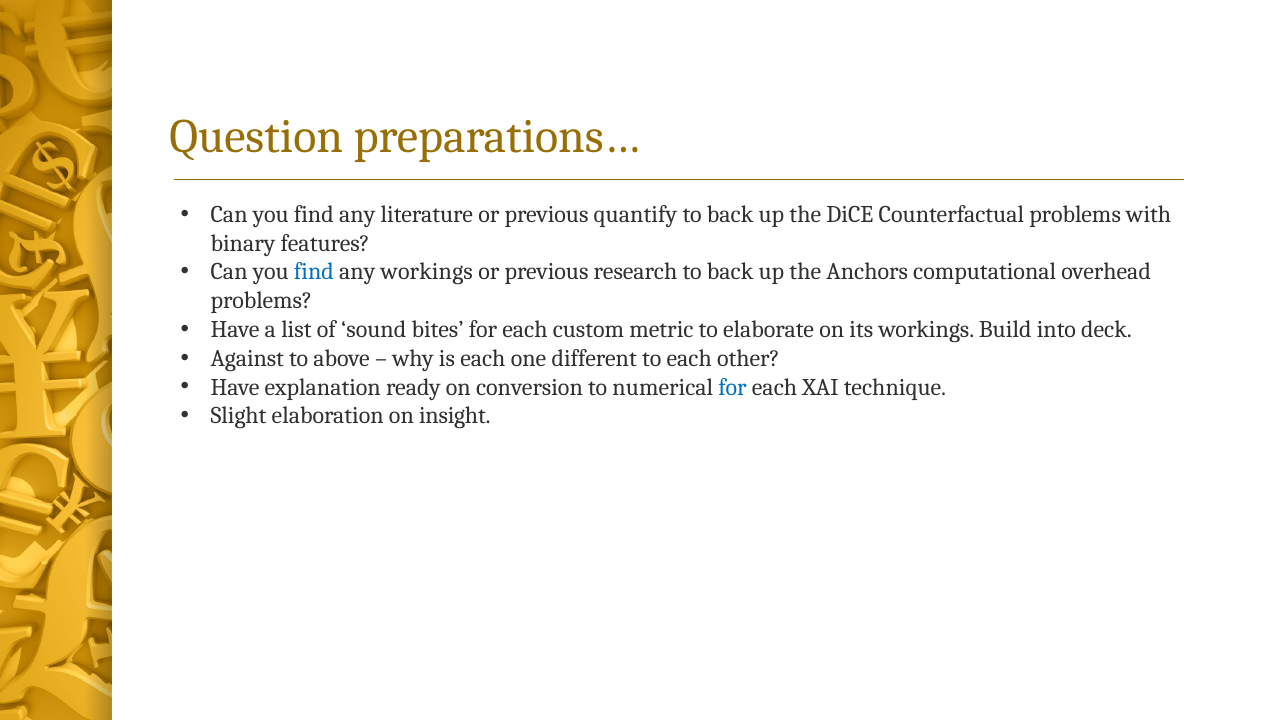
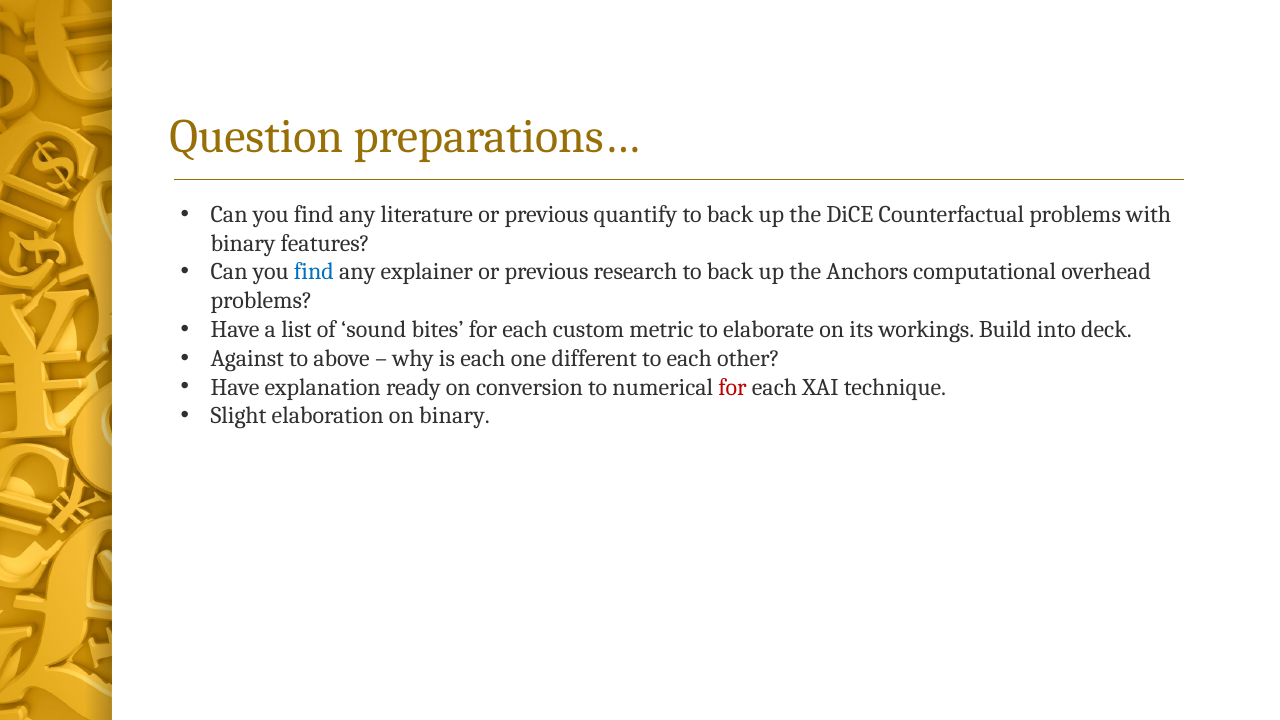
any workings: workings -> explainer
for at (732, 387) colour: blue -> red
on insight: insight -> binary
